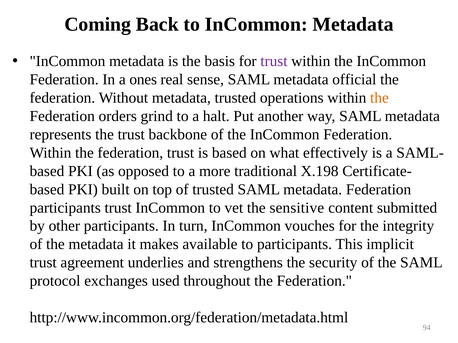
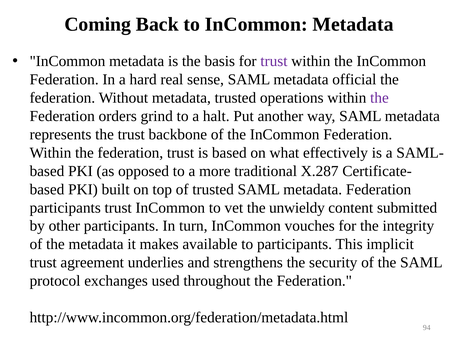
ones: ones -> hard
the at (379, 98) colour: orange -> purple
X.198: X.198 -> X.287
sensitive: sensitive -> unwieldy
